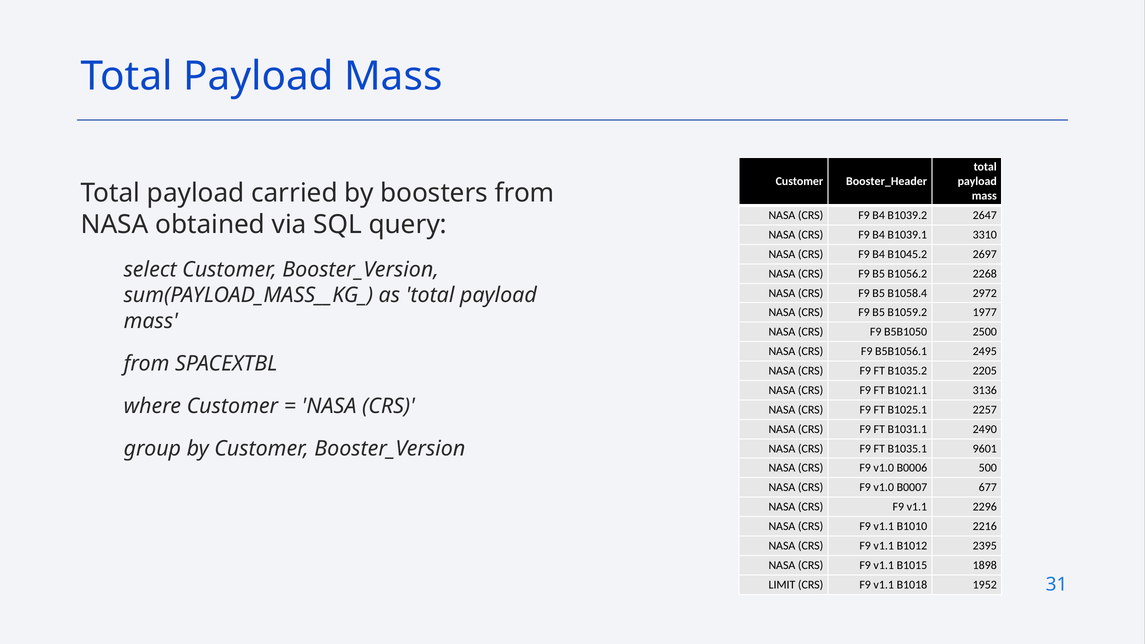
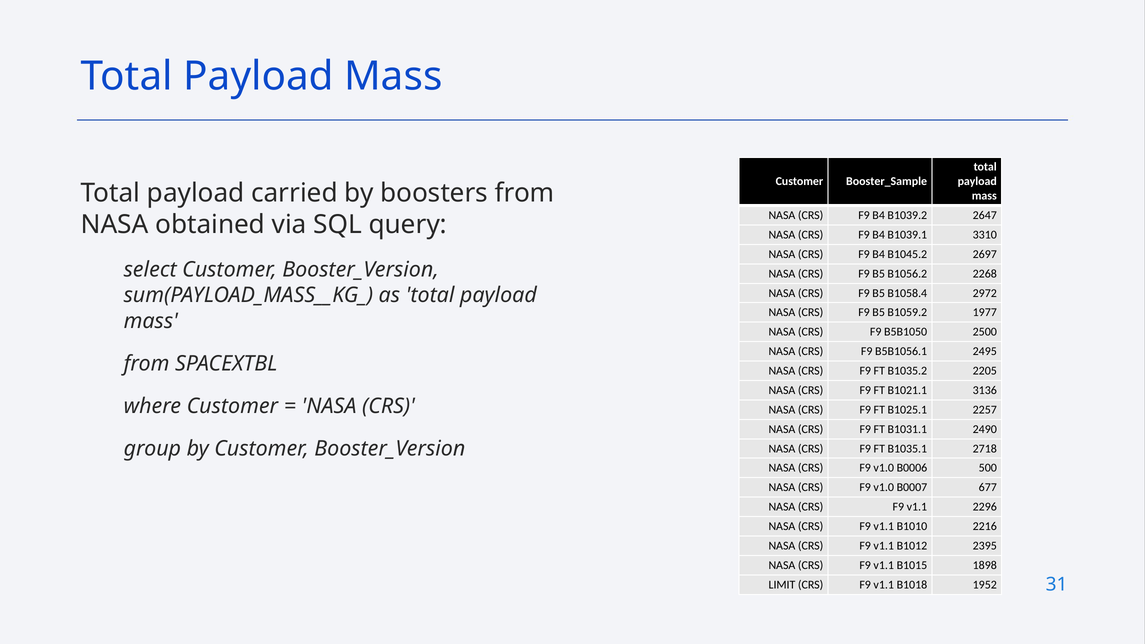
Booster_Header: Booster_Header -> Booster_Sample
9601: 9601 -> 2718
